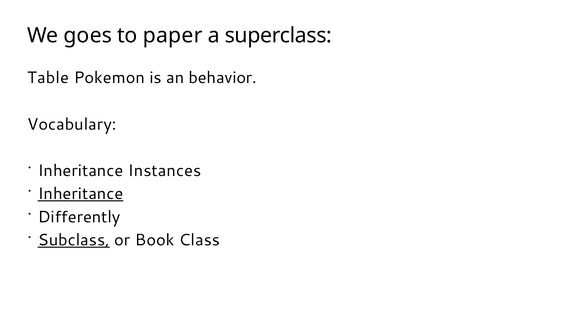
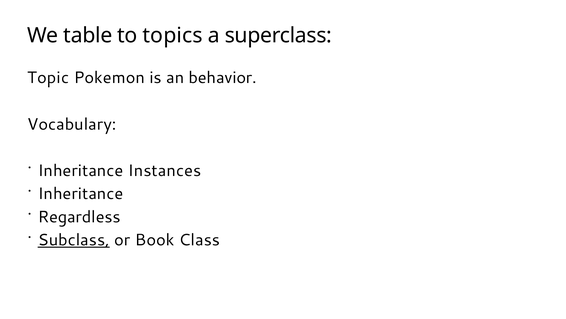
goes: goes -> table
paper: paper -> topics
Table: Table -> Topic
Inheritance at (81, 193) underline: present -> none
Differently: Differently -> Regardless
